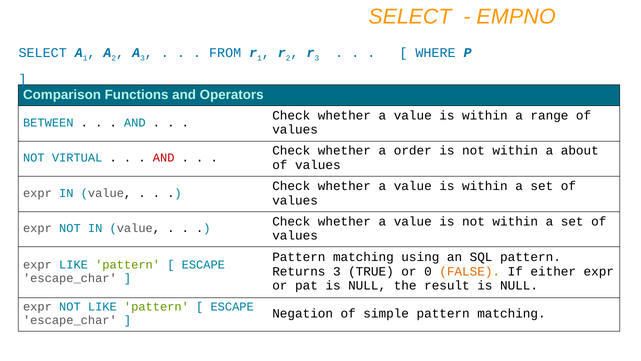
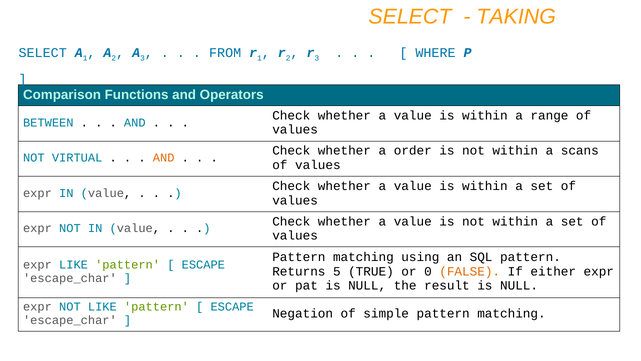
EMPNO: EMPNO -> TAKING
about: about -> scans
AND at (164, 158) colour: red -> orange
Returns 3: 3 -> 5
